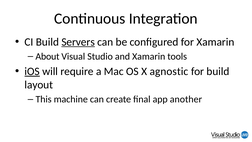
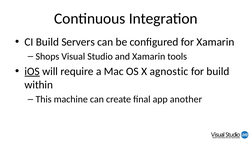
Servers underline: present -> none
About: About -> Shops
layout: layout -> within
